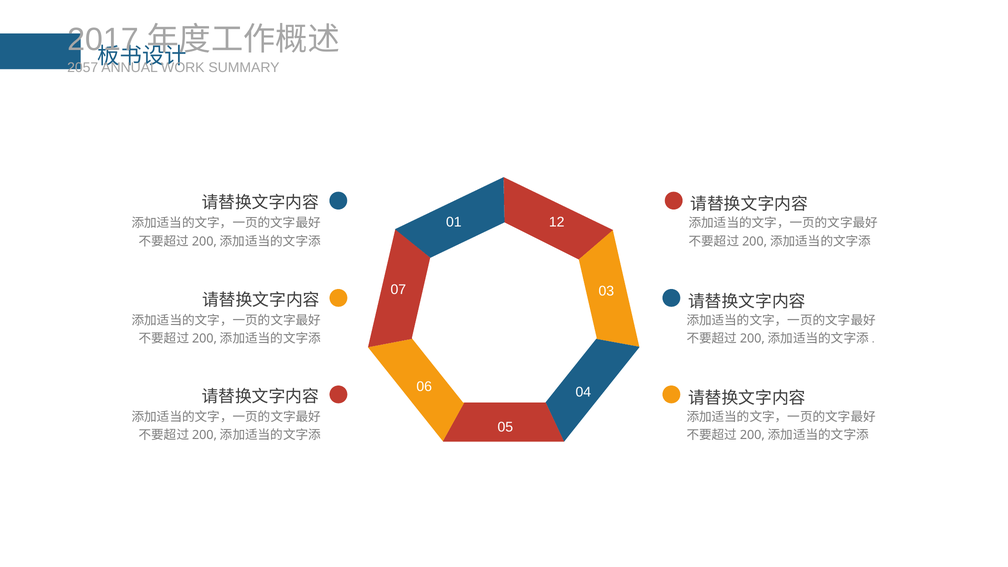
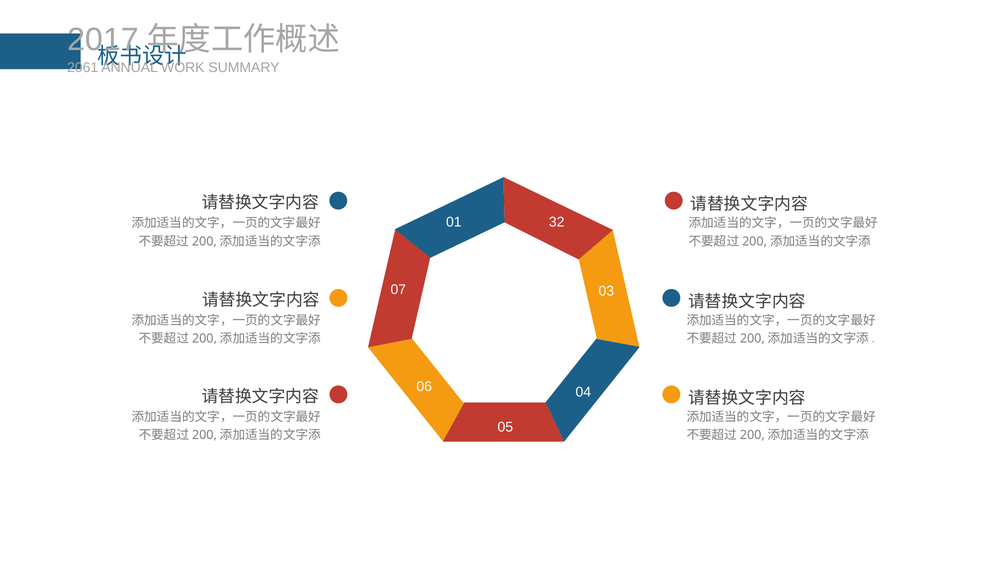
2057: 2057 -> 2061
12: 12 -> 32
